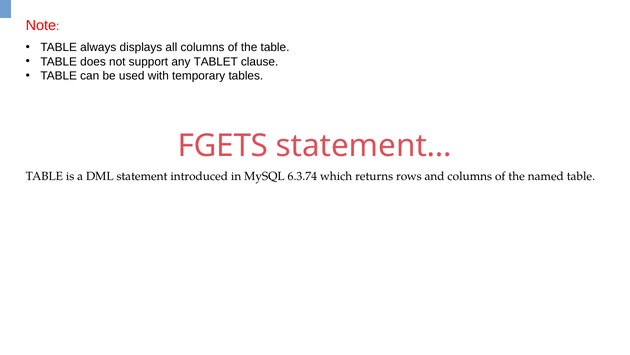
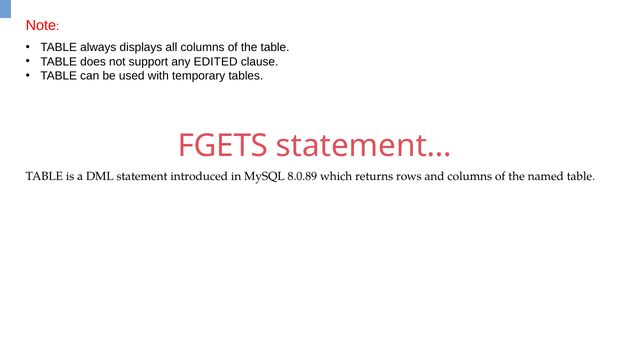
TABLET: TABLET -> EDITED
6.3.74: 6.3.74 -> 8.0.89
